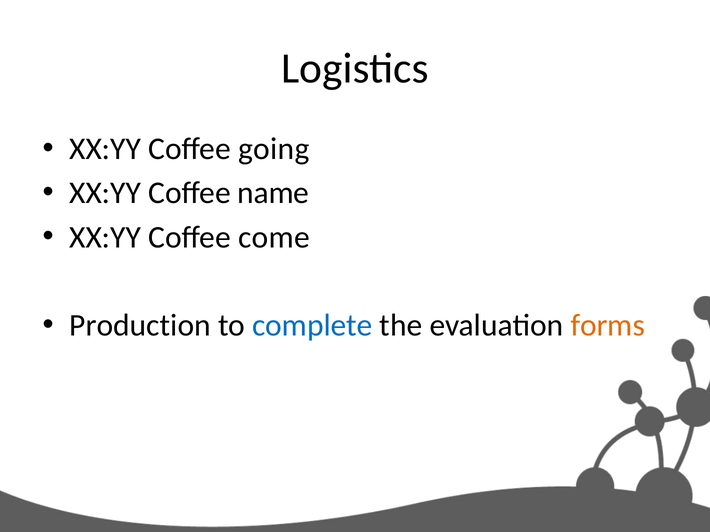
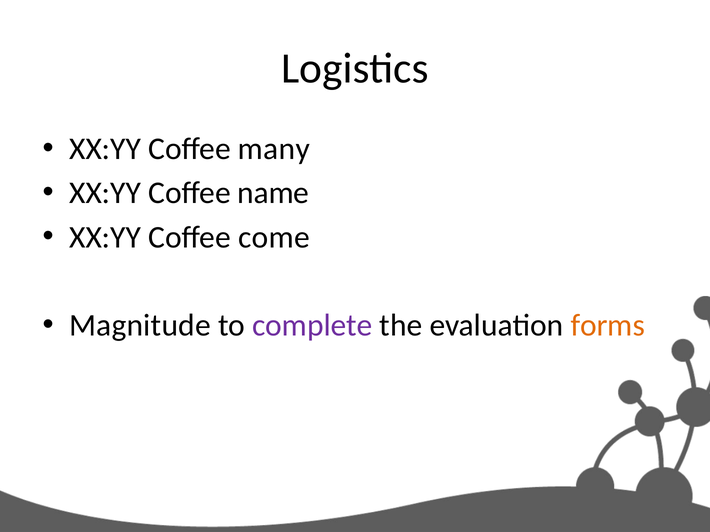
going: going -> many
Production: Production -> Magnitude
complete colour: blue -> purple
